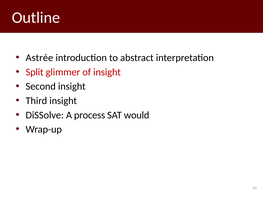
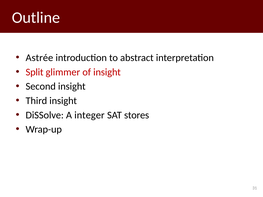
process: process -> integer
would: would -> stores
